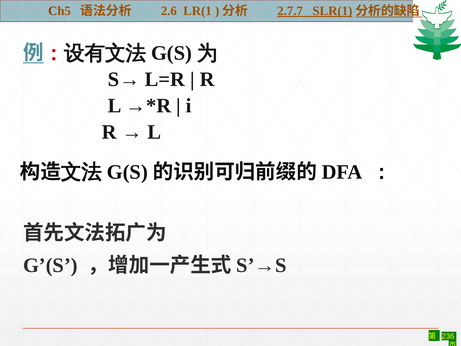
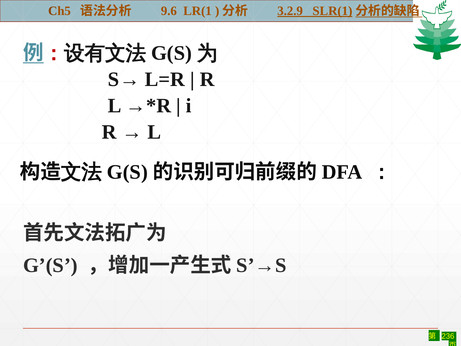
2.6: 2.6 -> 9.6
2.7.7: 2.7.7 -> 3.2.9
